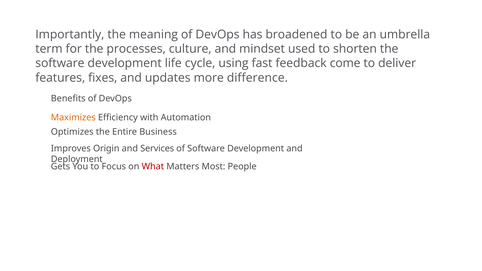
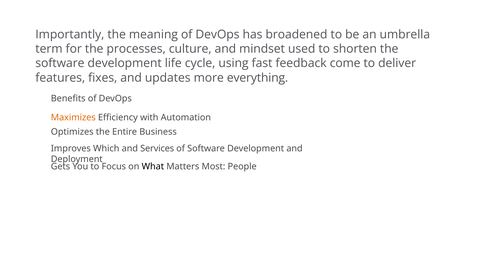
difference: difference -> everything
Origin: Origin -> Which
What colour: red -> black
